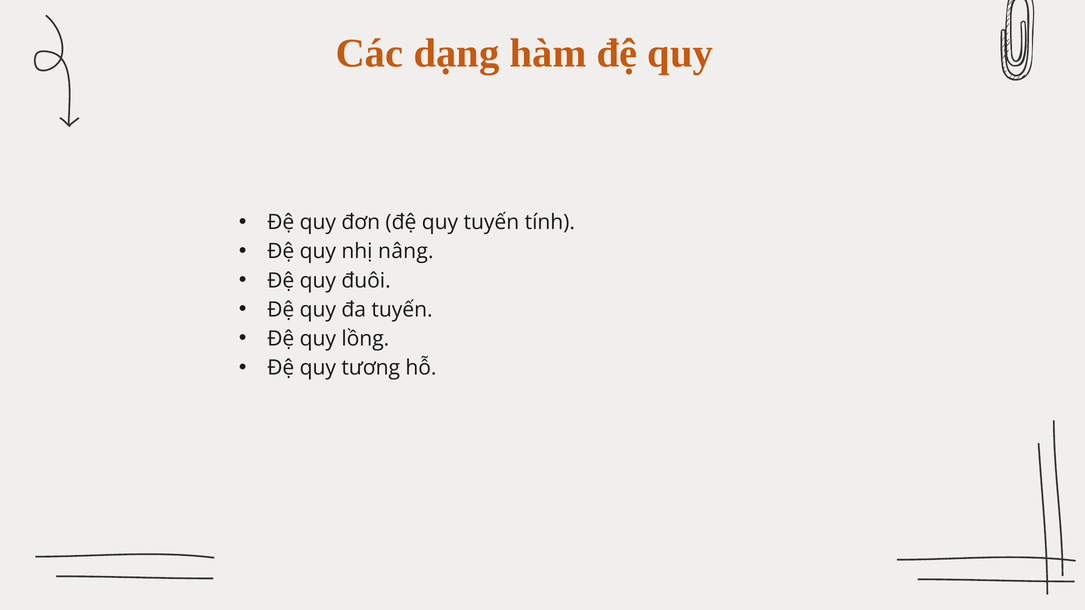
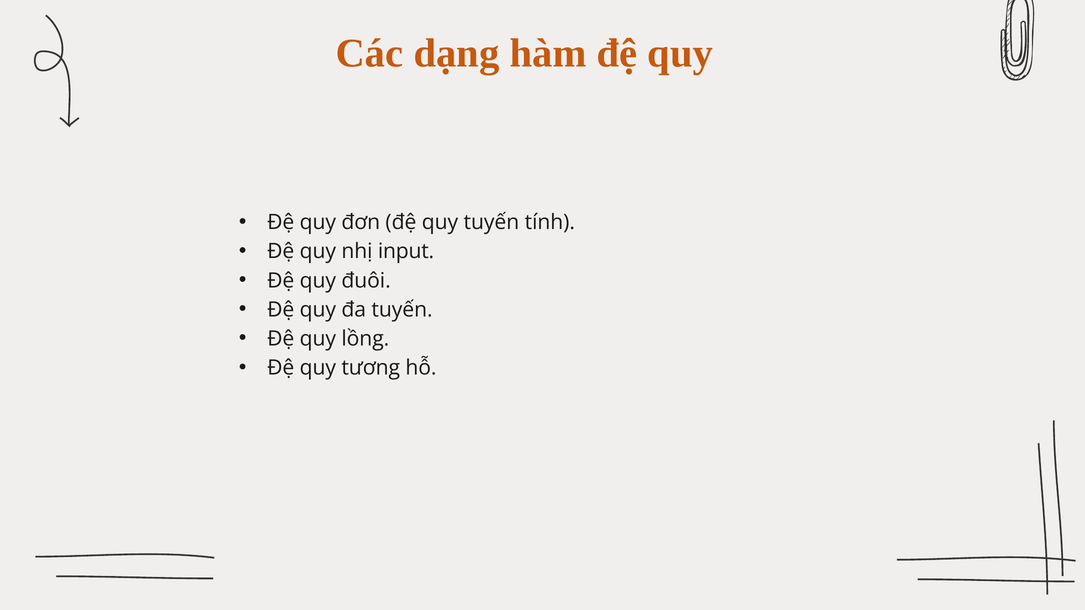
nâng: nâng -> input
